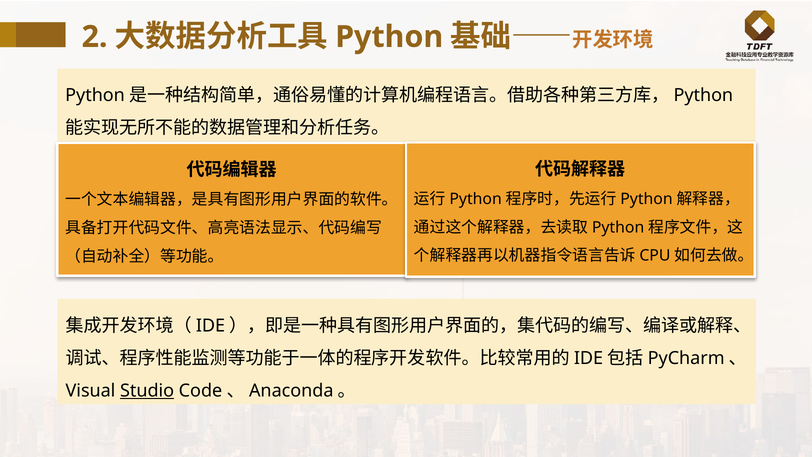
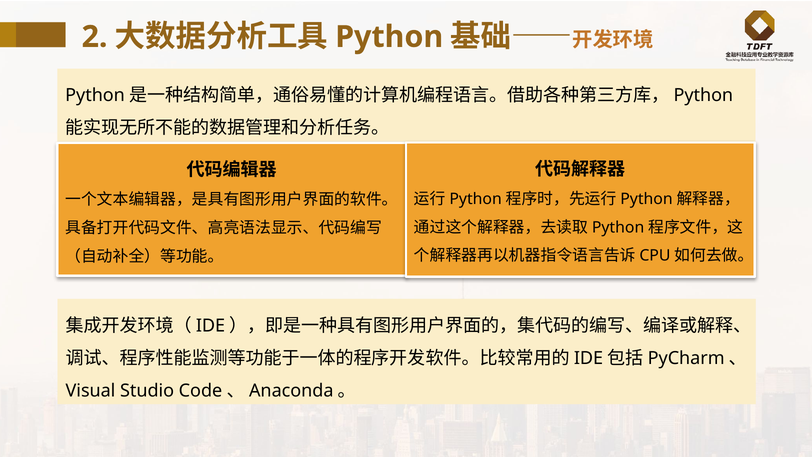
Studio underline: present -> none
